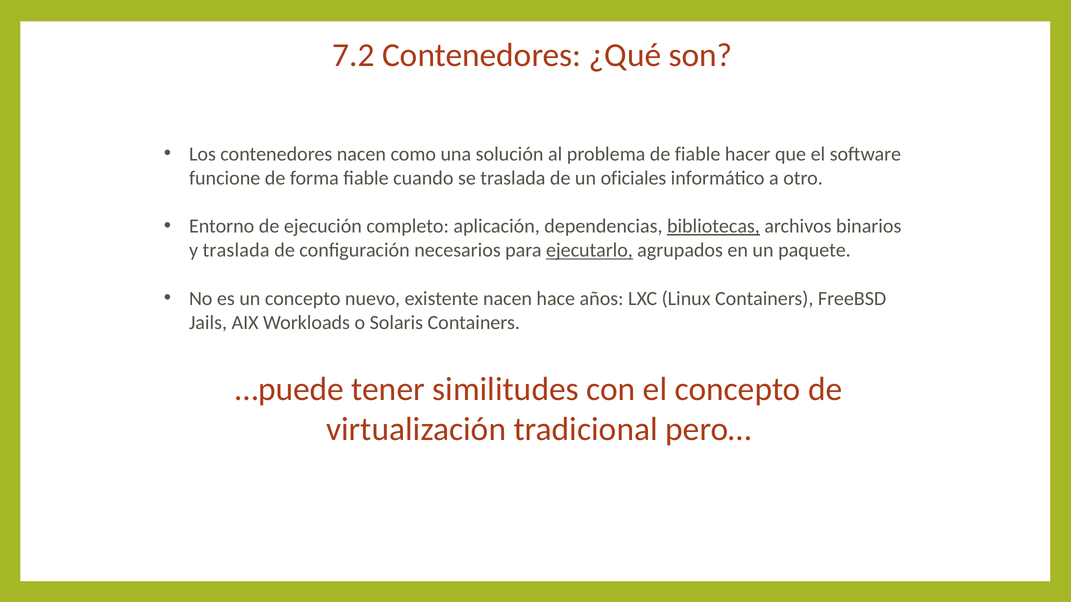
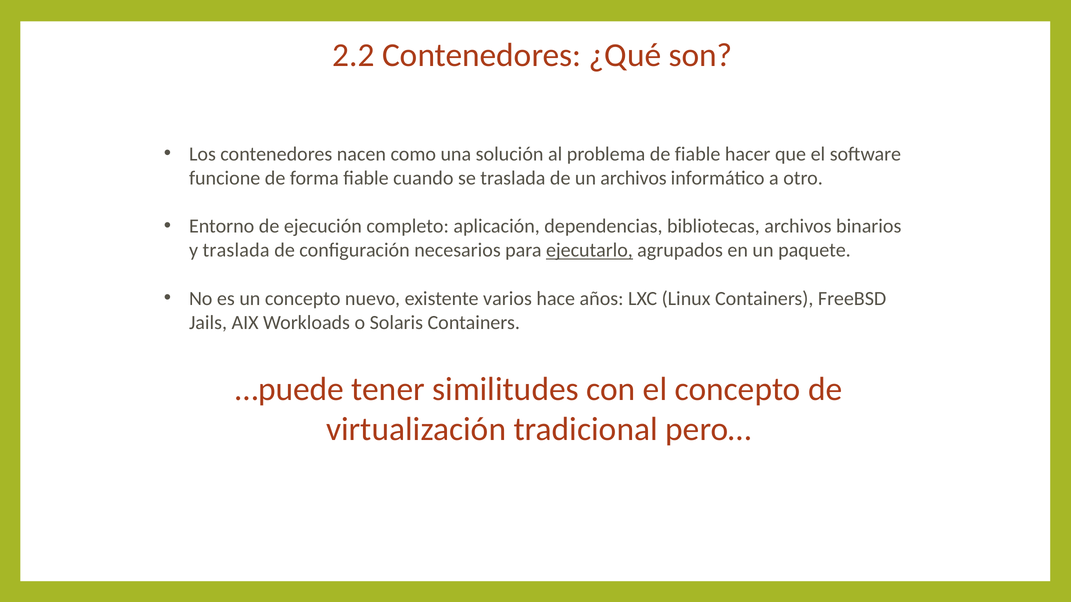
7.2: 7.2 -> 2.2
un oficiales: oficiales -> archivos
bibliotecas underline: present -> none
existente nacen: nacen -> varios
